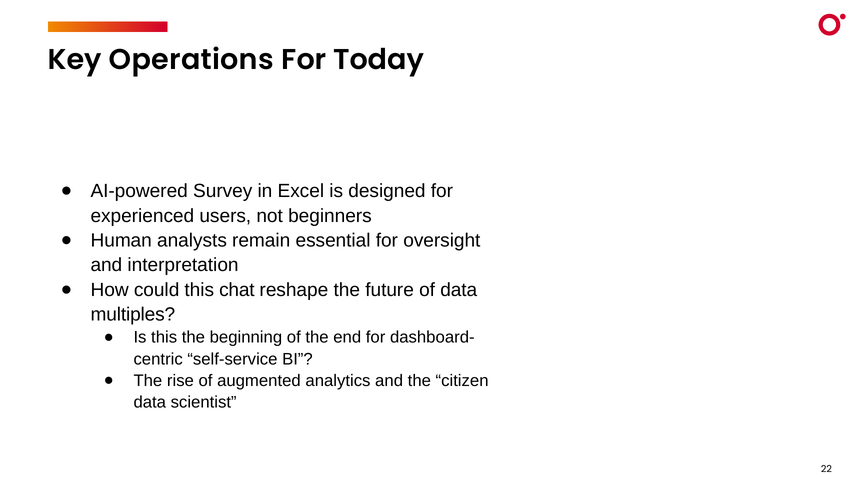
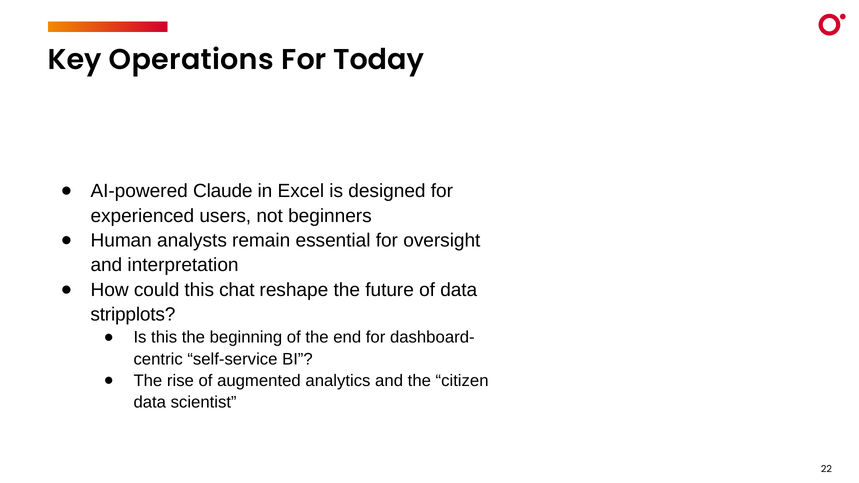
Survey: Survey -> Claude
multiples: multiples -> stripplots
